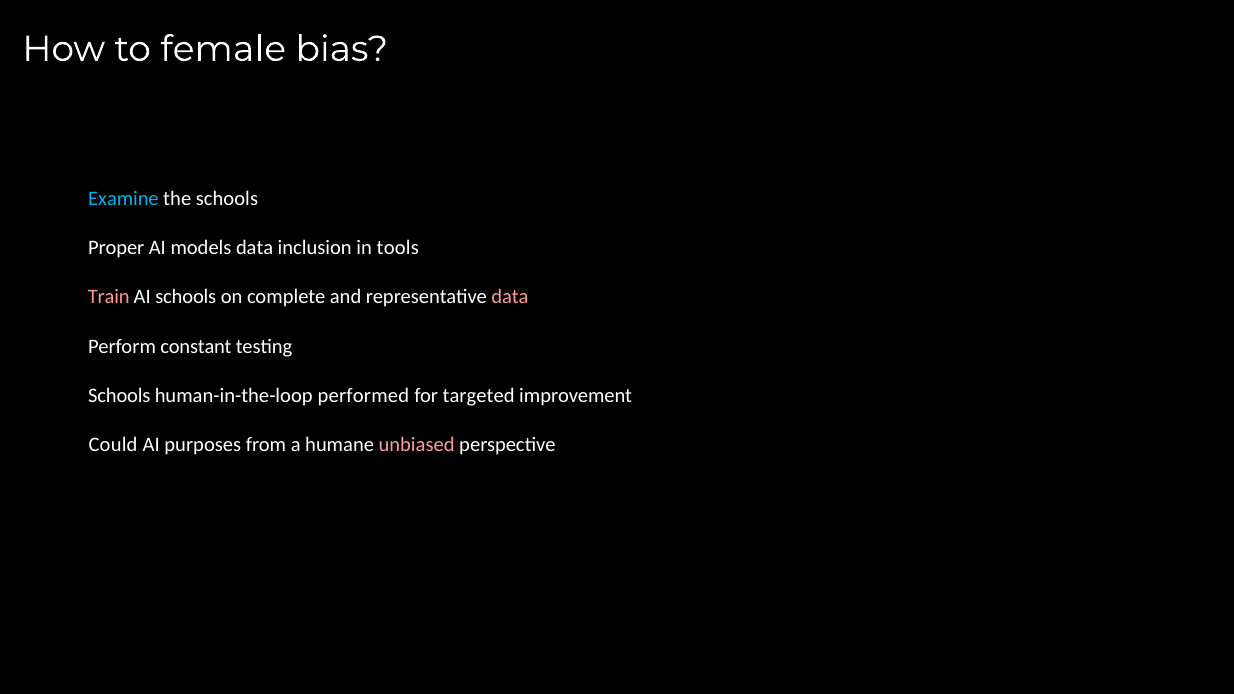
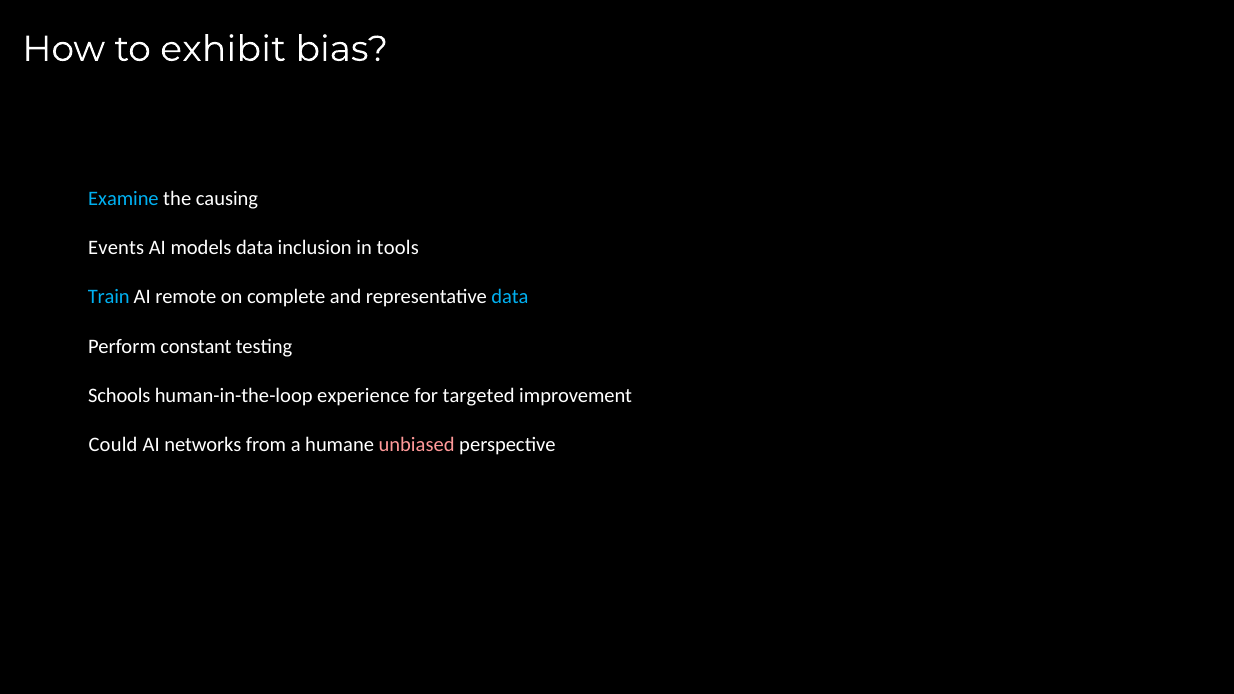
female: female -> exhibit
the schools: schools -> causing
Proper: Proper -> Events
Train colour: pink -> light blue
AI schools: schools -> remote
data at (510, 297) colour: pink -> light blue
performed: performed -> experience
purposes: purposes -> networks
